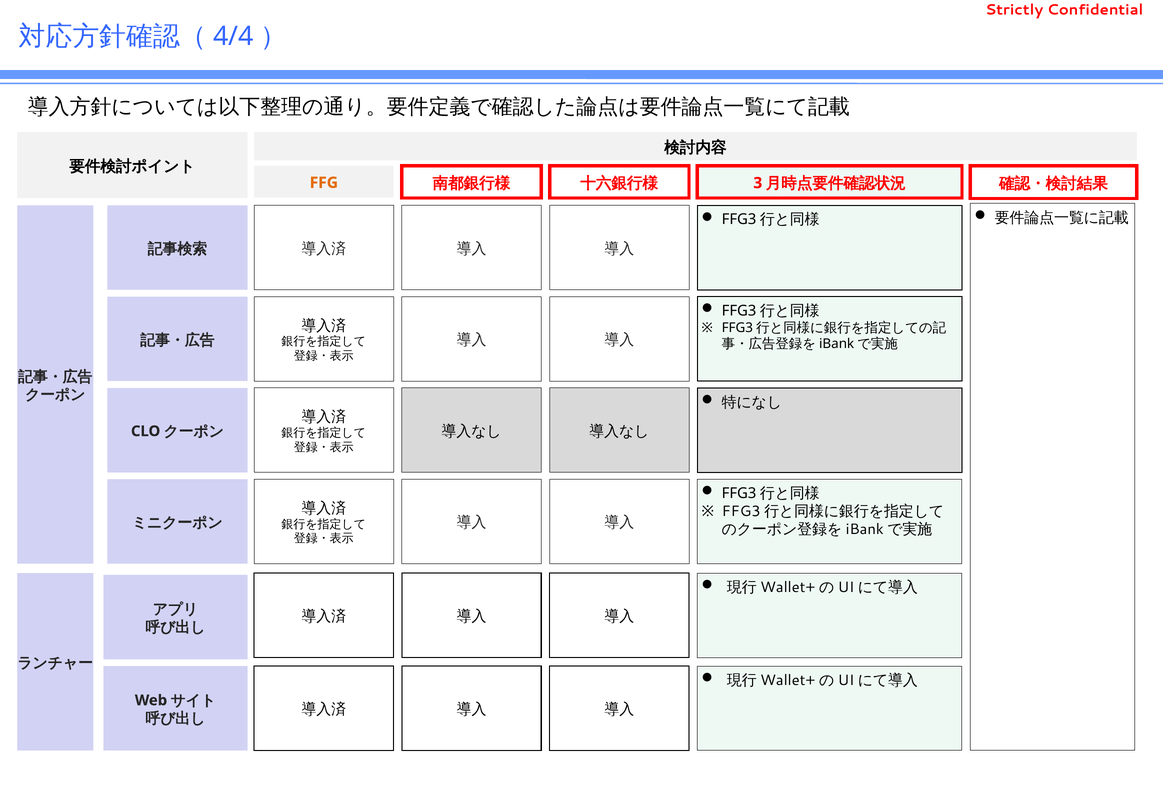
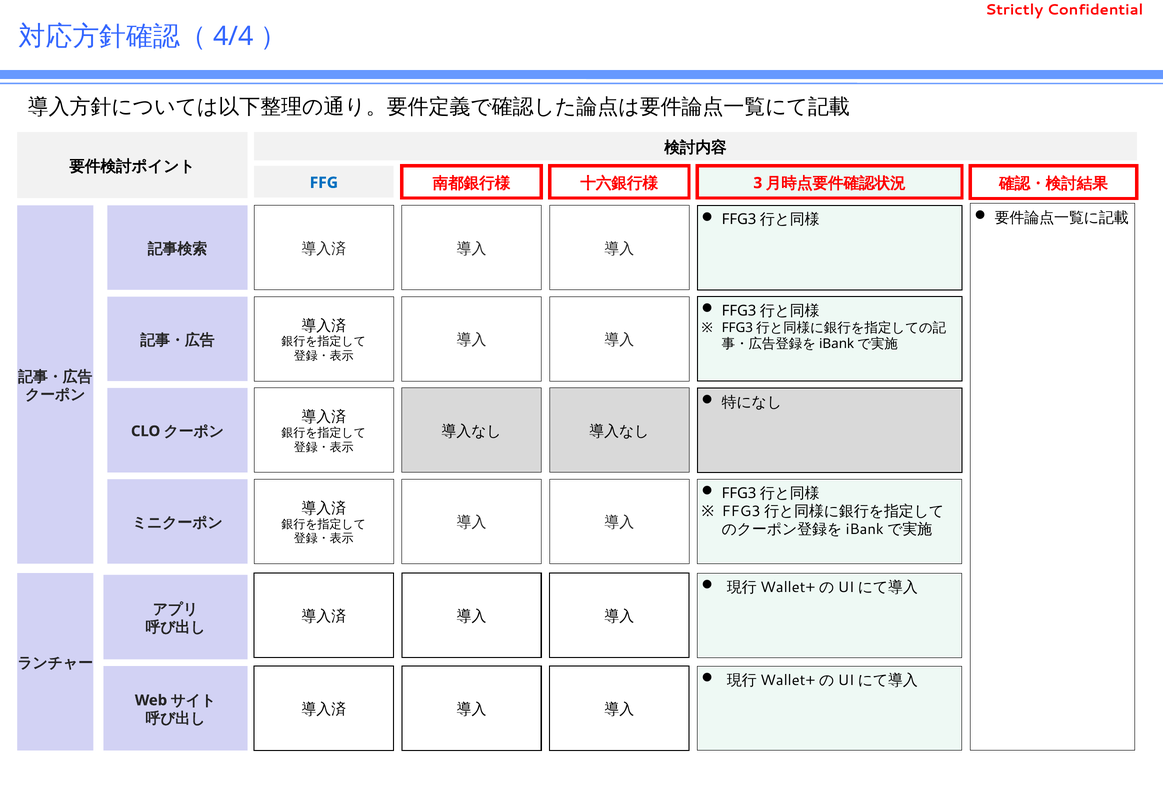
FFG colour: orange -> blue
